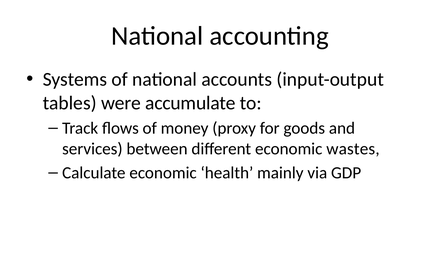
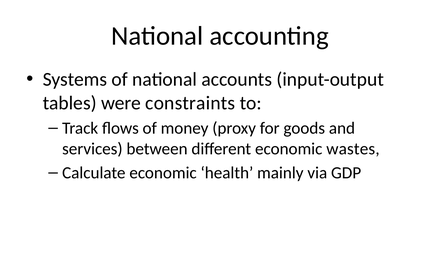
accumulate: accumulate -> constraints
